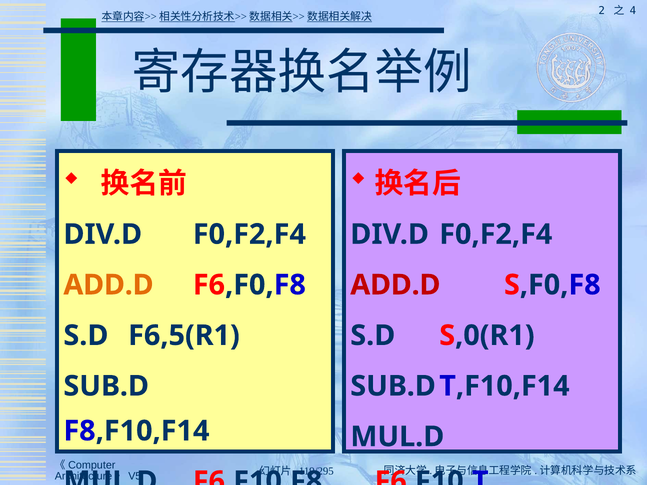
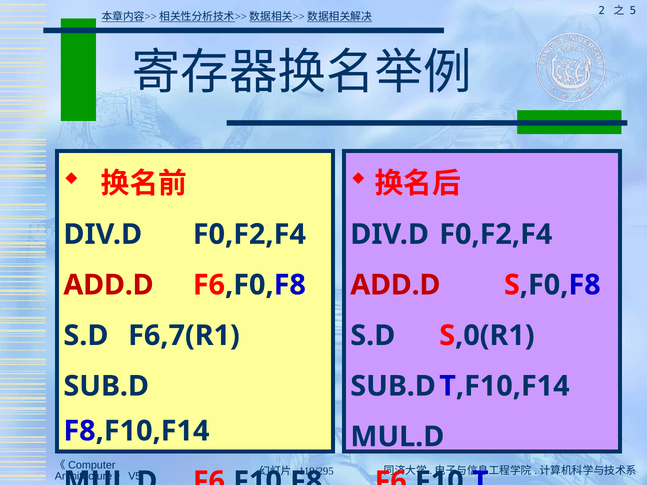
4: 4 -> 5
ADD.D at (109, 285) colour: orange -> red
F6,5(R1: F6,5(R1 -> F6,7(R1
